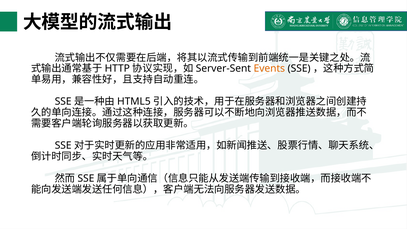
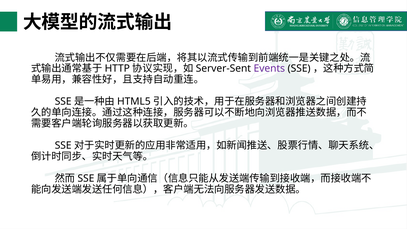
Events colour: orange -> purple
